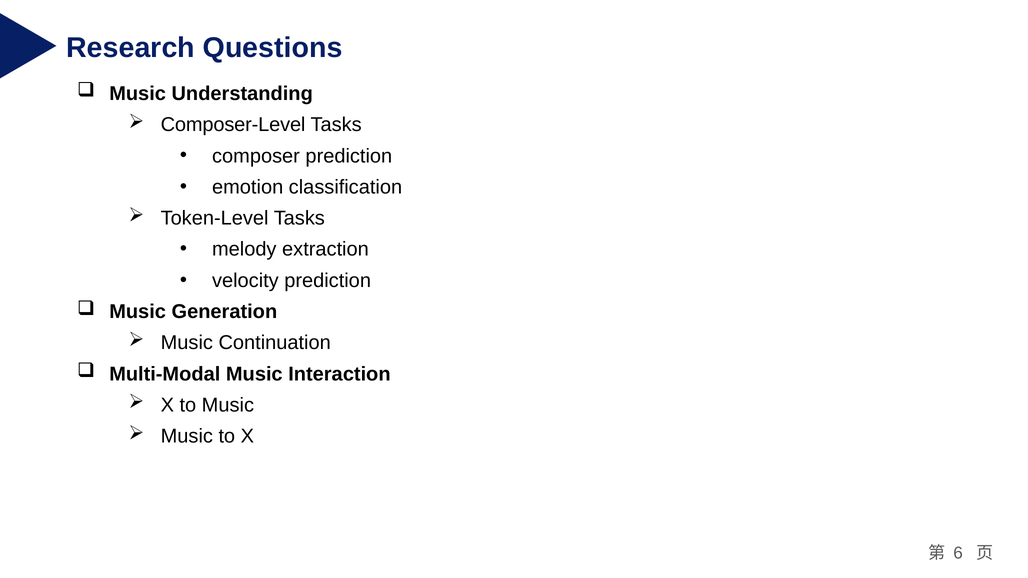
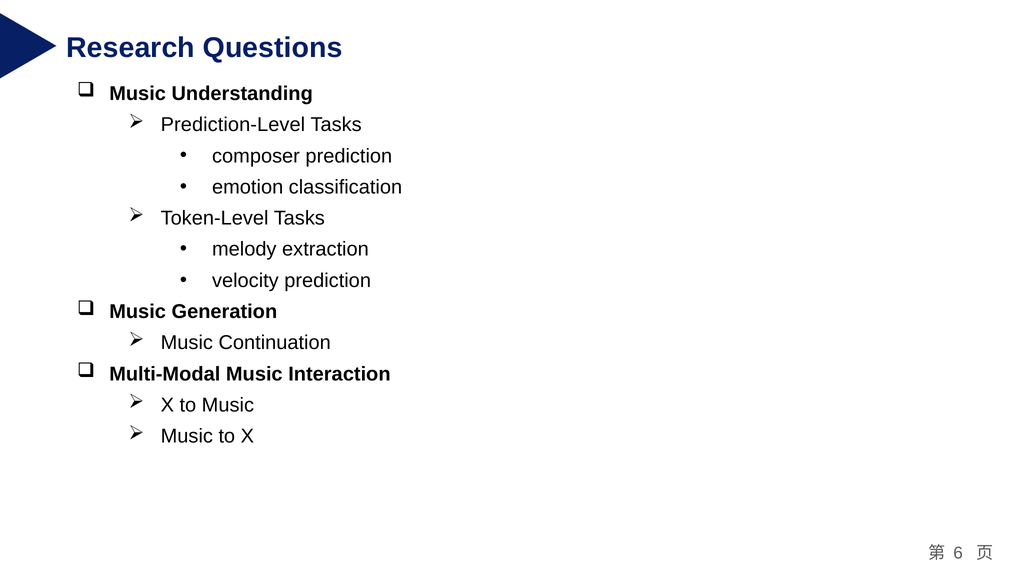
Composer-Level: Composer-Level -> Prediction-Level
